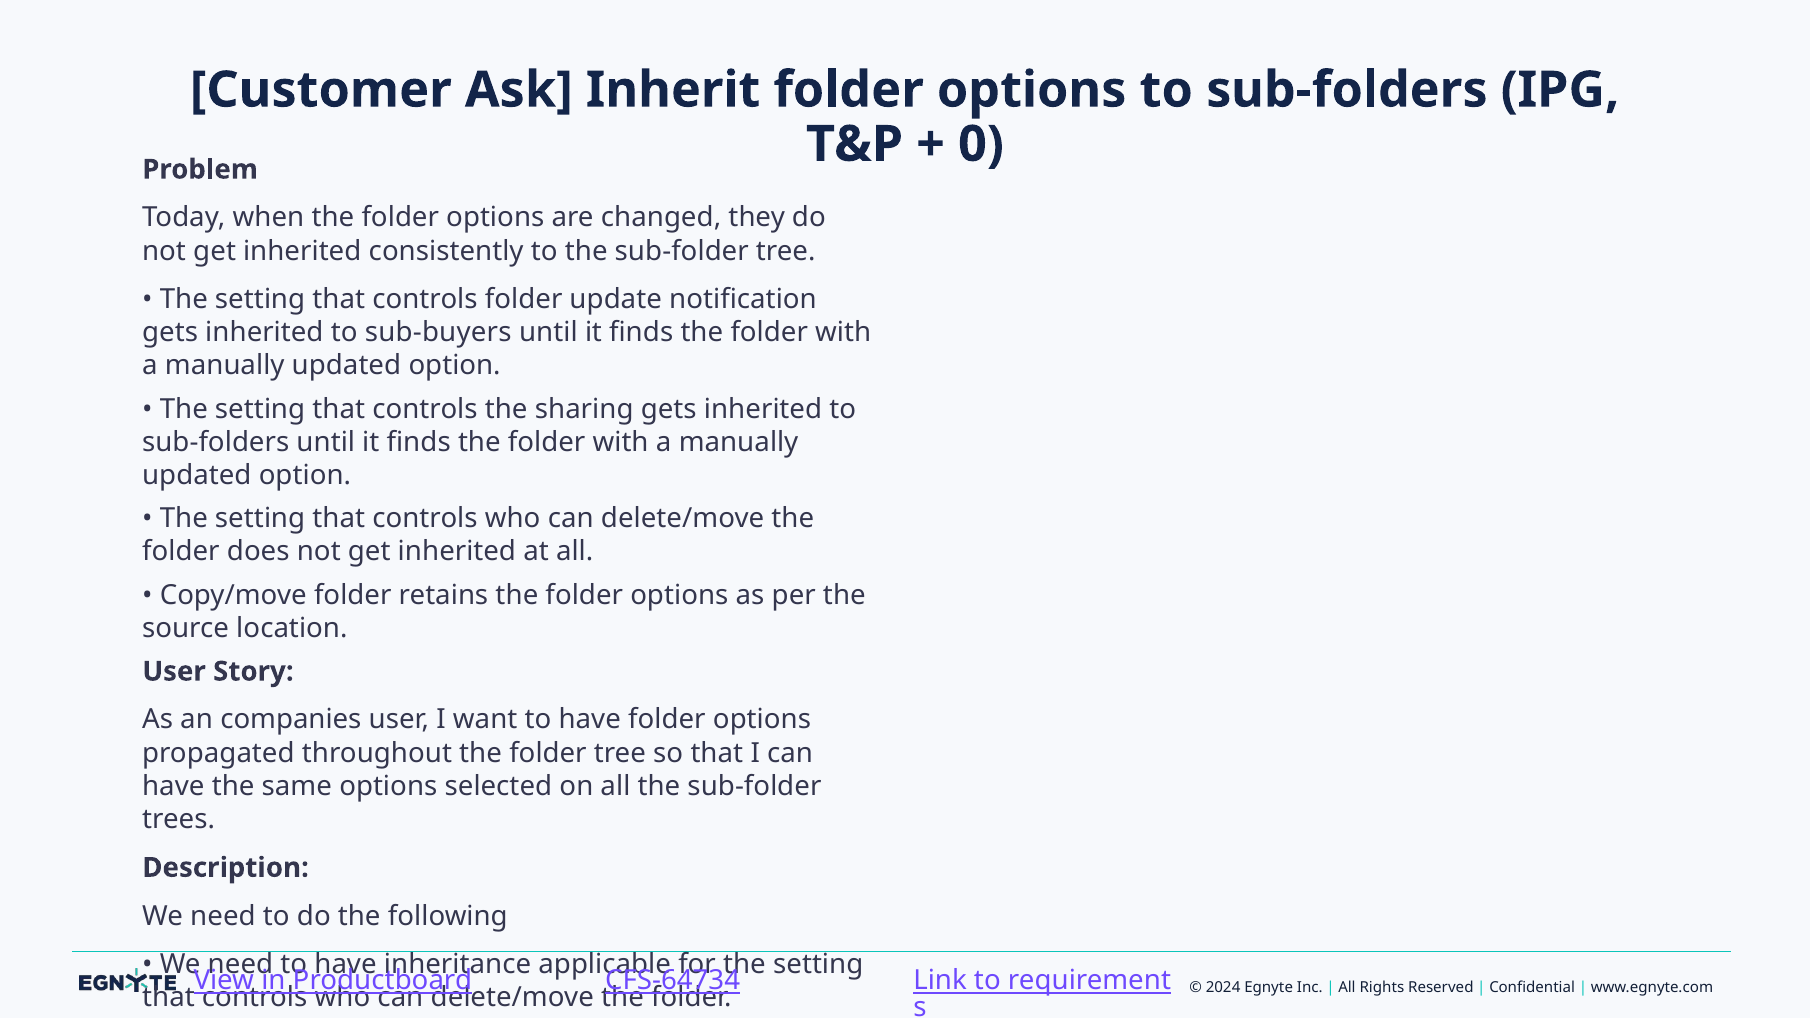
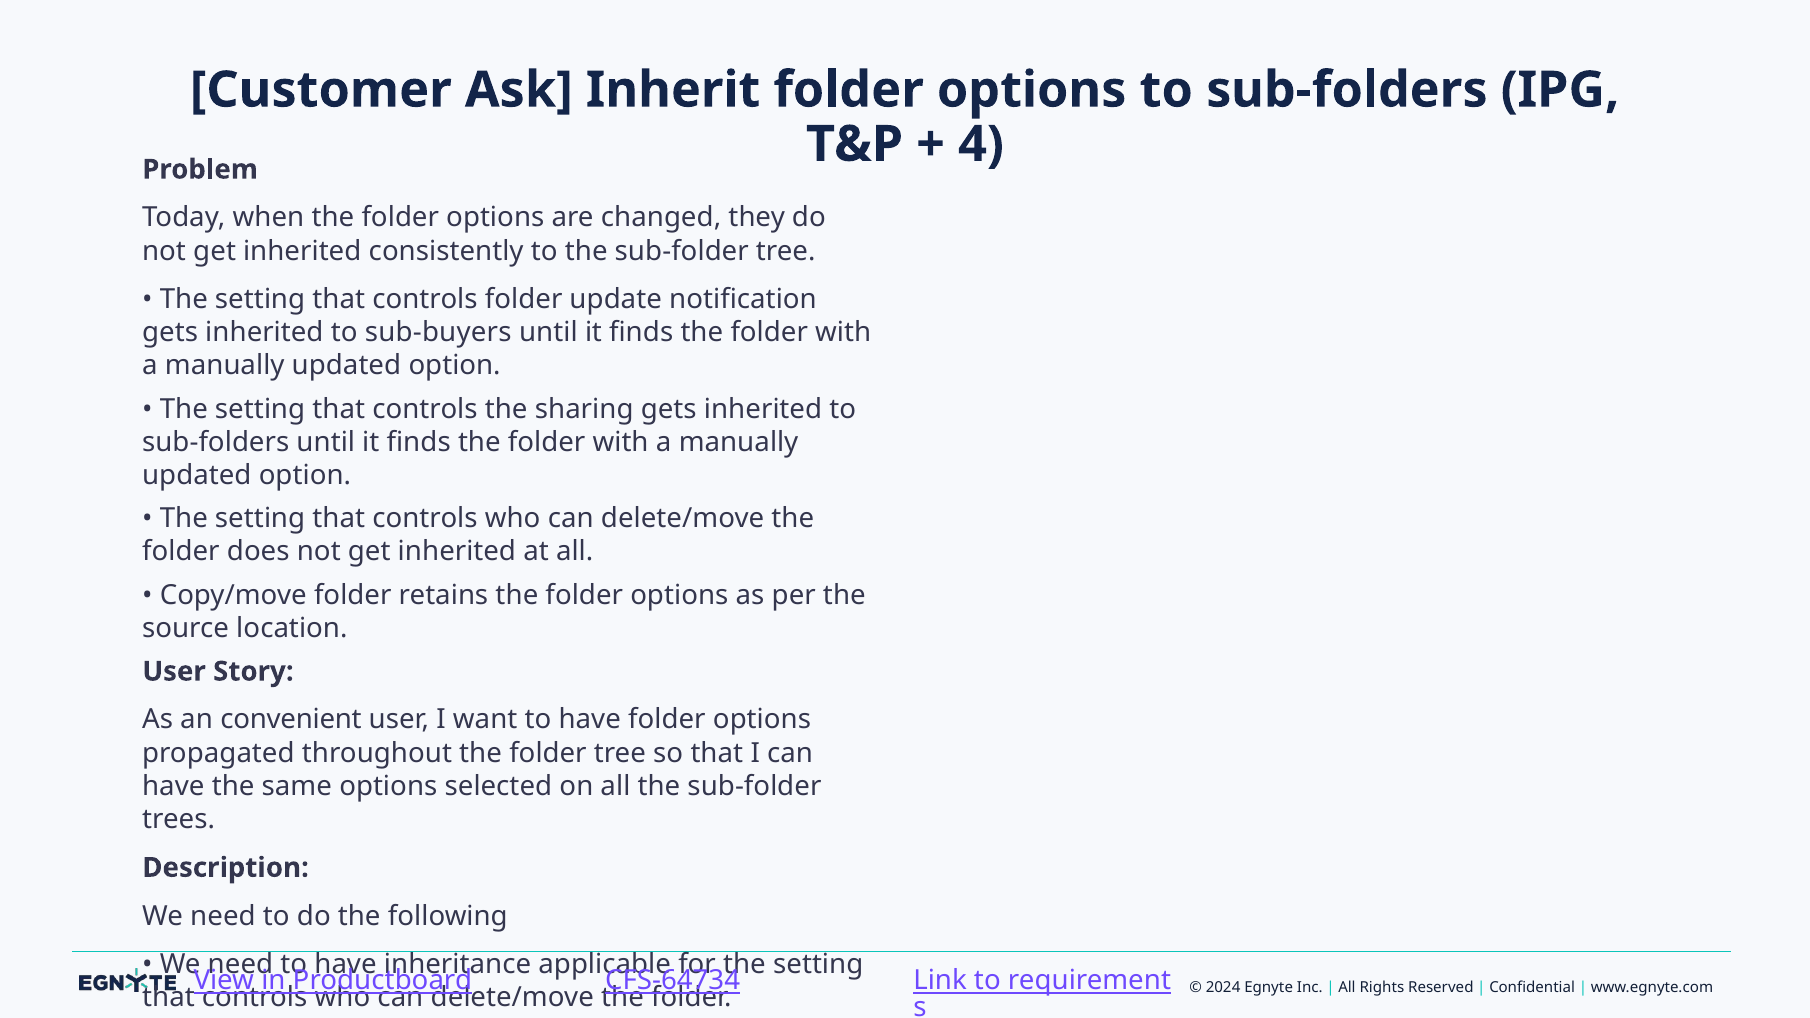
0: 0 -> 4
companies: companies -> convenient
